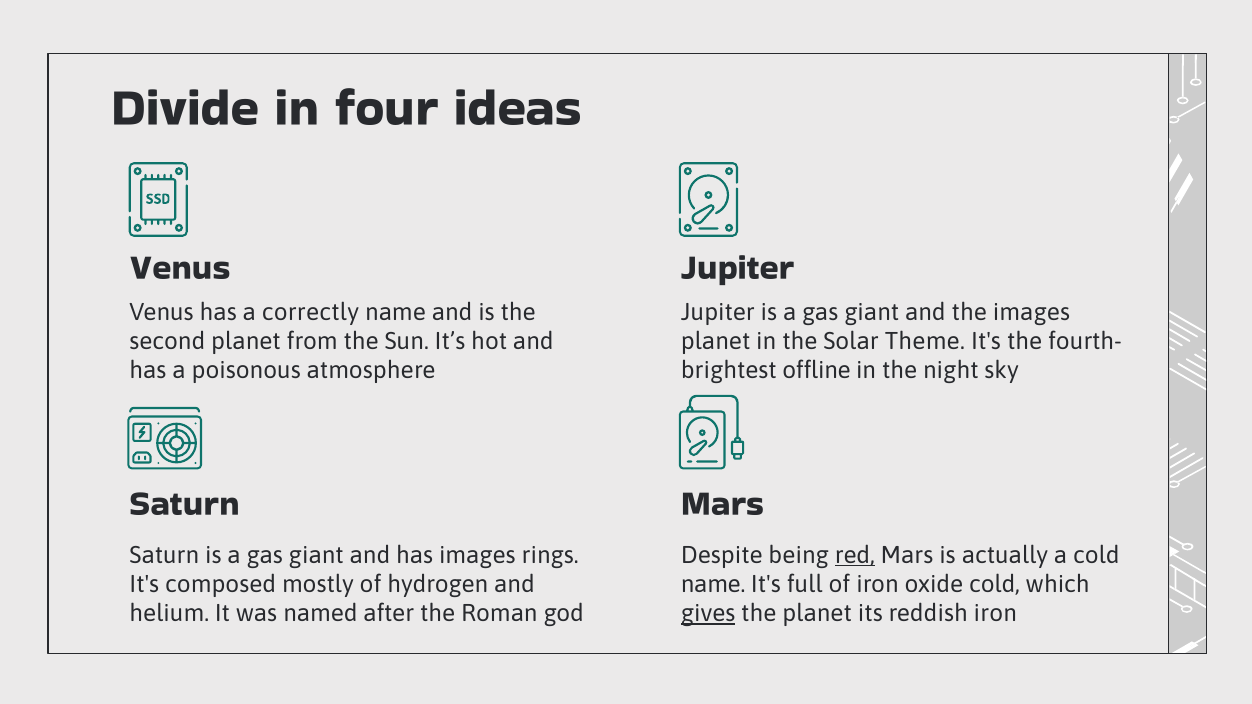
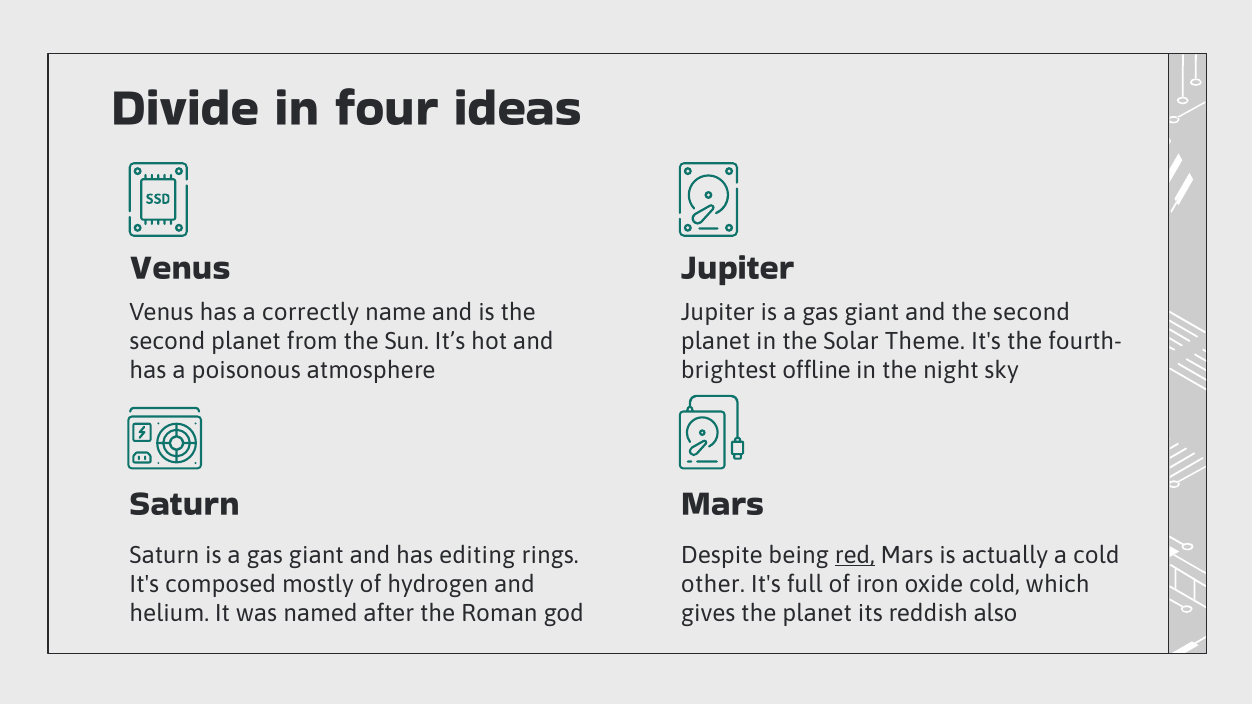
and the images: images -> second
has images: images -> editing
name at (713, 584): name -> other
gives underline: present -> none
reddish iron: iron -> also
